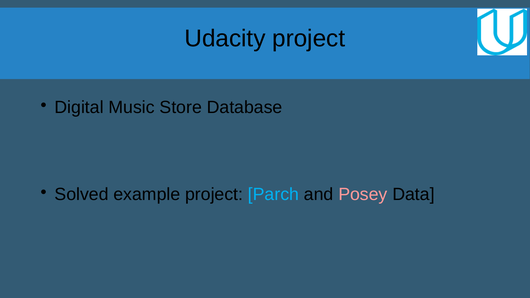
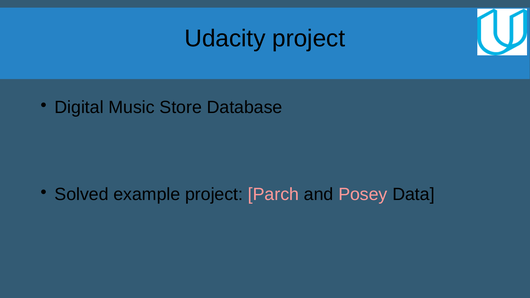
Parch colour: light blue -> pink
